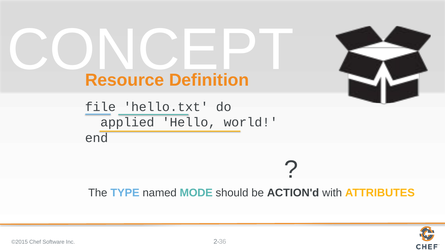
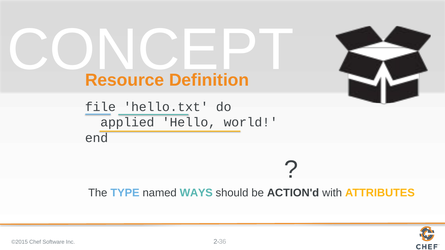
MODE: MODE -> WAYS
